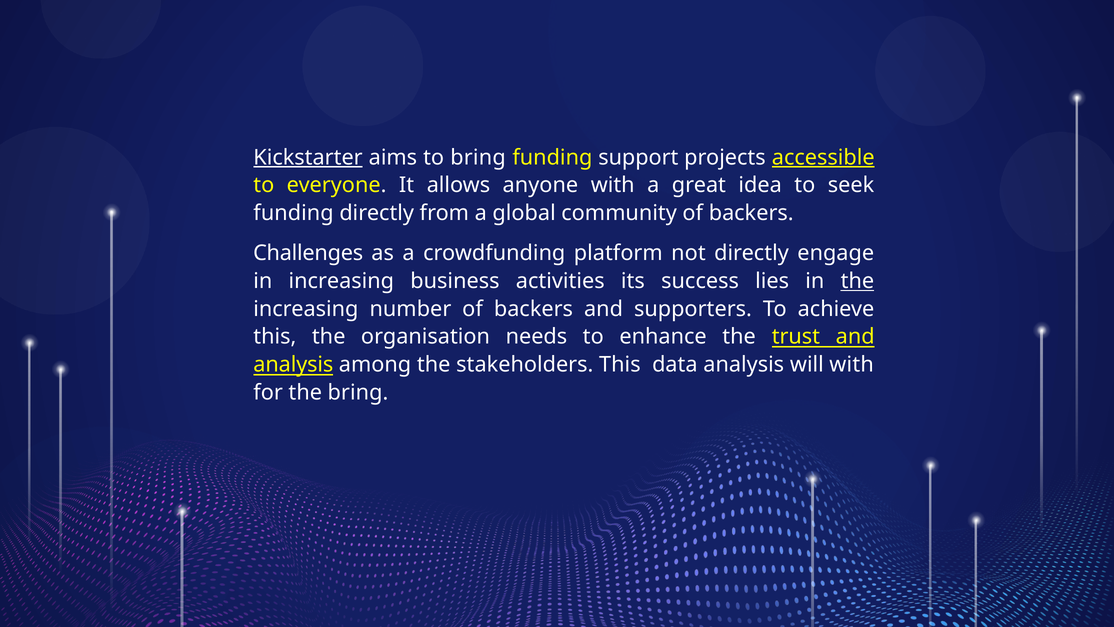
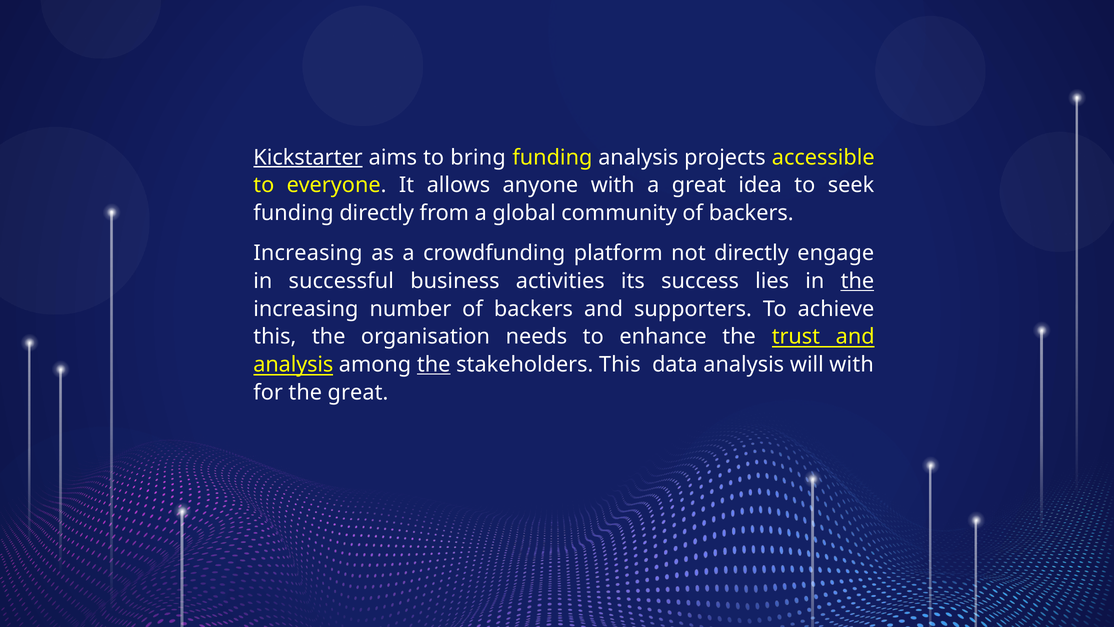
funding support: support -> analysis
accessible underline: present -> none
Challenges at (308, 253): Challenges -> Increasing
in increasing: increasing -> successful
the at (434, 364) underline: none -> present
the bring: bring -> great
